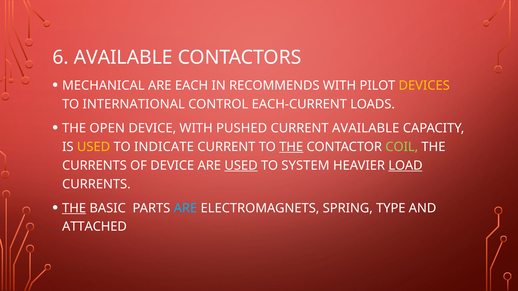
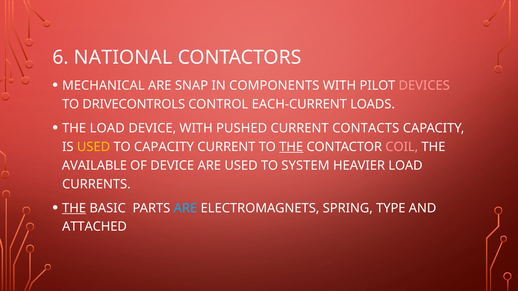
6 AVAILABLE: AVAILABLE -> NATIONAL
EACH: EACH -> SNAP
RECOMMENDS: RECOMMENDS -> COMPONENTS
DEVICES colour: yellow -> pink
INTERNATIONAL: INTERNATIONAL -> DRIVECONTROLS
THE OPEN: OPEN -> LOAD
CURRENT AVAILABLE: AVAILABLE -> CONTACTS
TO INDICATE: INDICATE -> CAPACITY
COIL colour: light green -> pink
CURRENTS at (94, 166): CURRENTS -> AVAILABLE
USED at (241, 166) underline: present -> none
LOAD at (405, 166) underline: present -> none
